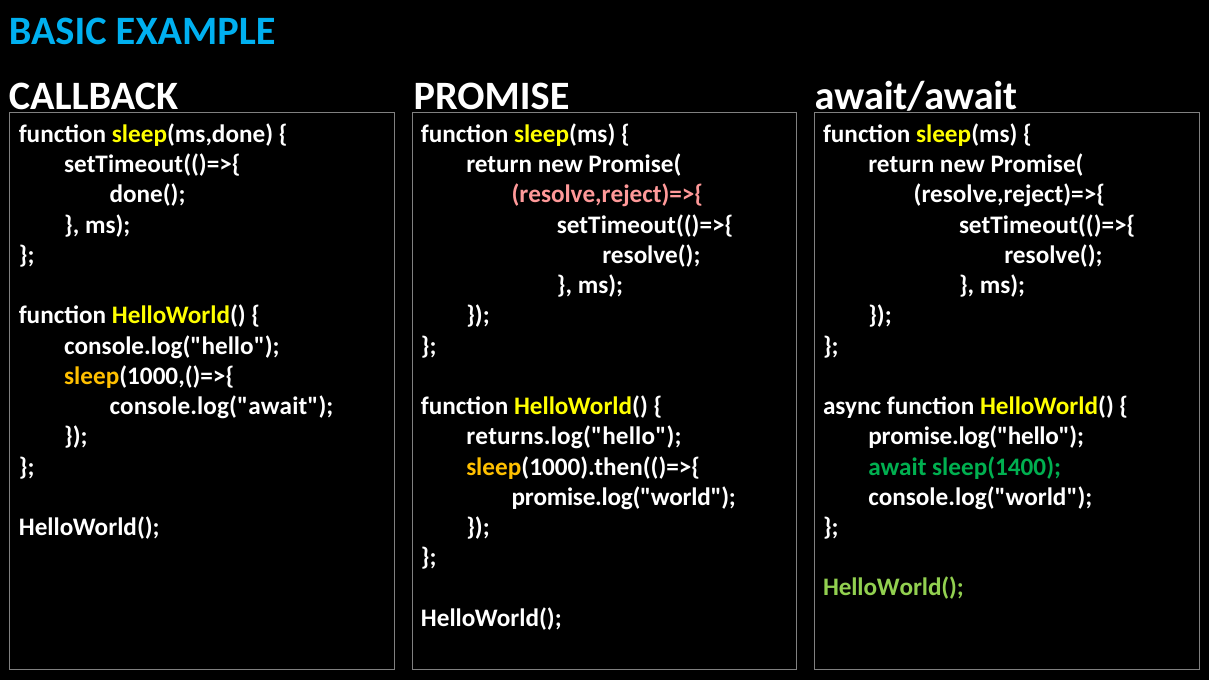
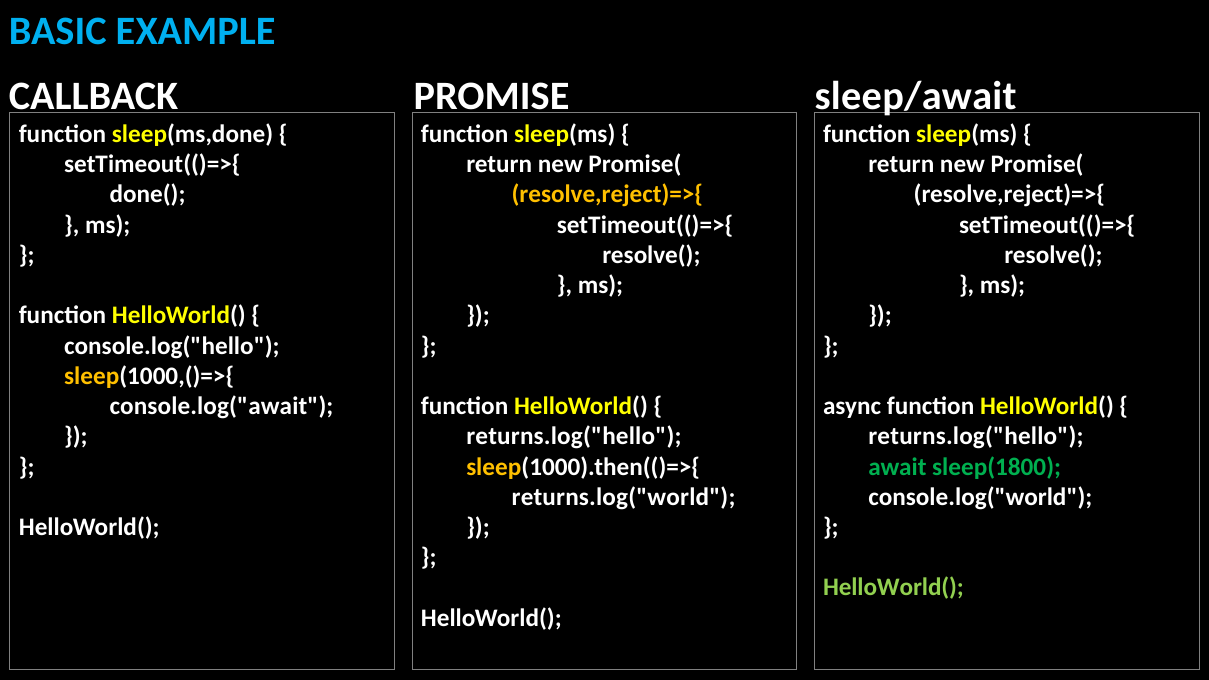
await/await: await/await -> sleep/await
resolve,reject)=>{ at (607, 195) colour: pink -> yellow
promise.log("hello at (976, 437): promise.log("hello -> returns.log("hello
sleep(1400: sleep(1400 -> sleep(1800
promise.log("world: promise.log("world -> returns.log("world
